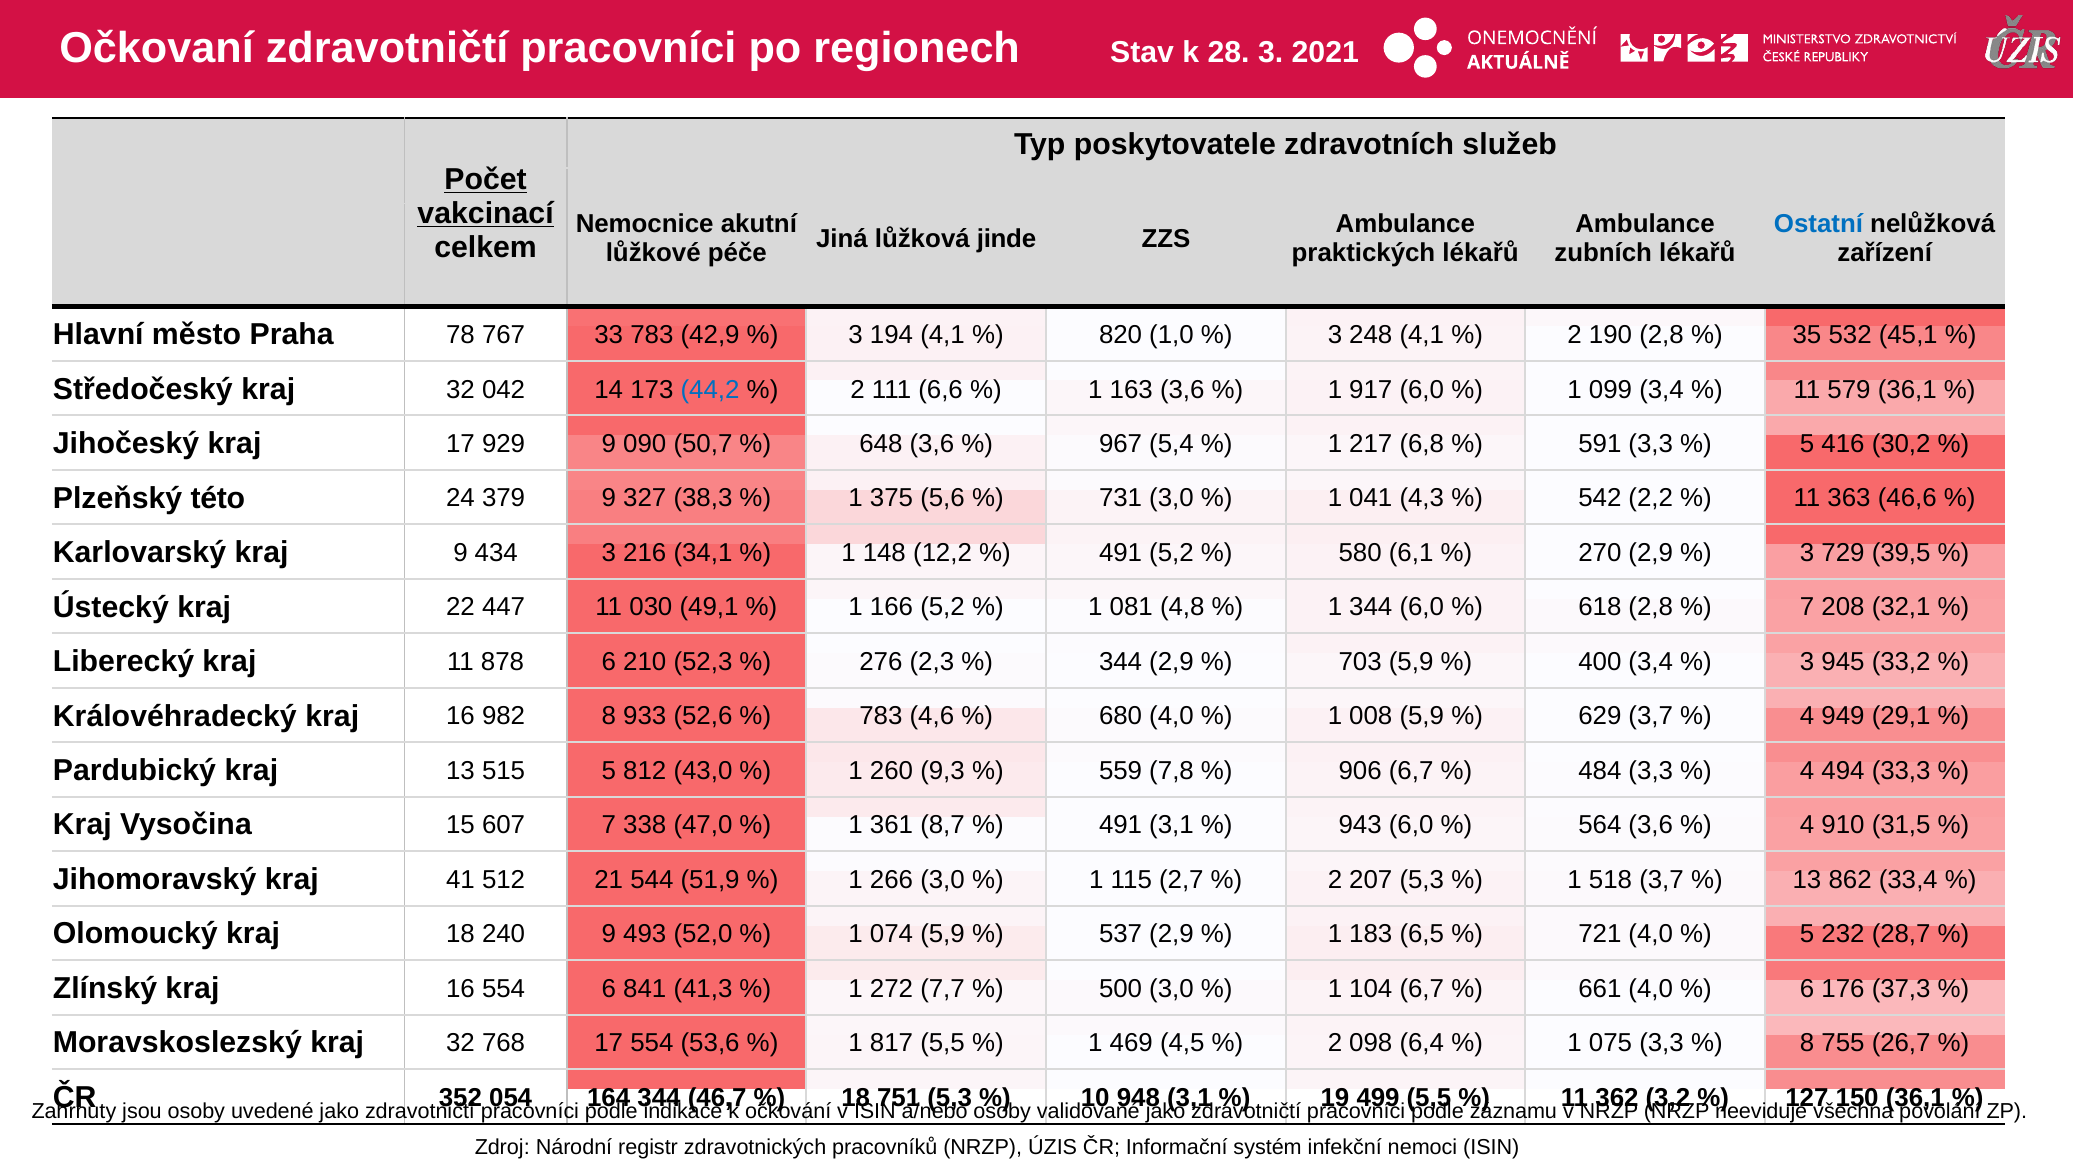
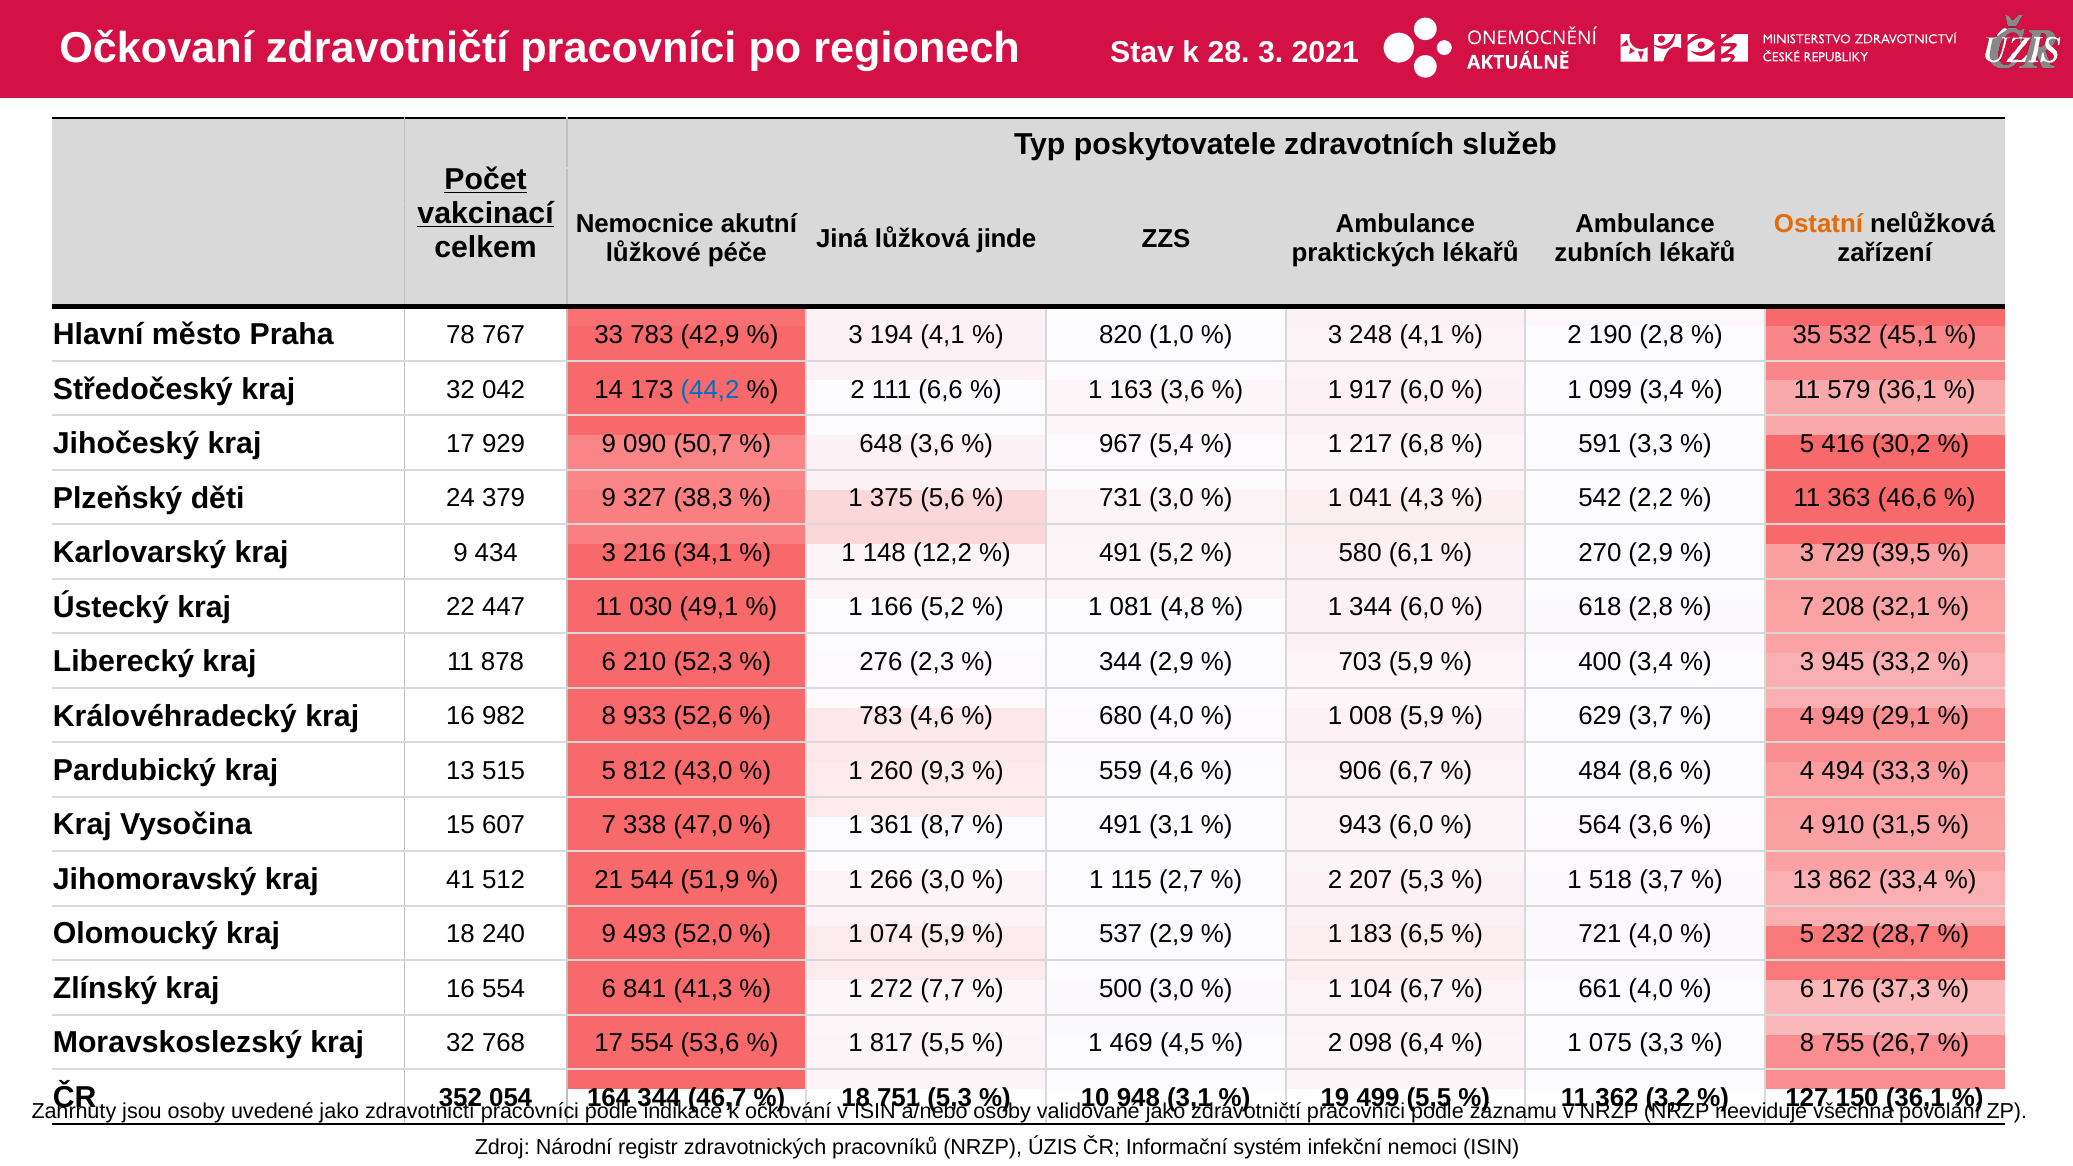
Ostatní colour: blue -> orange
této: této -> děti
559 7,8: 7,8 -> 4,6
484 3,3: 3,3 -> 8,6
